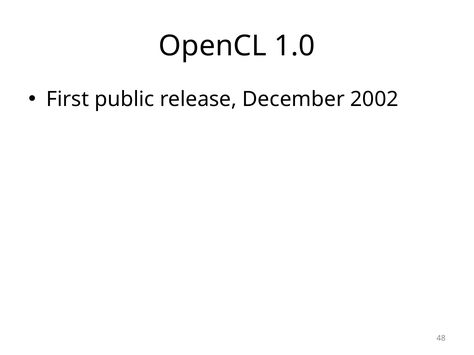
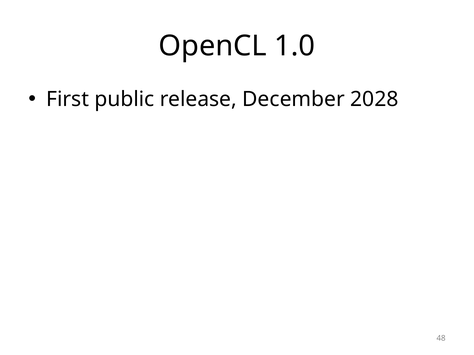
2002: 2002 -> 2028
